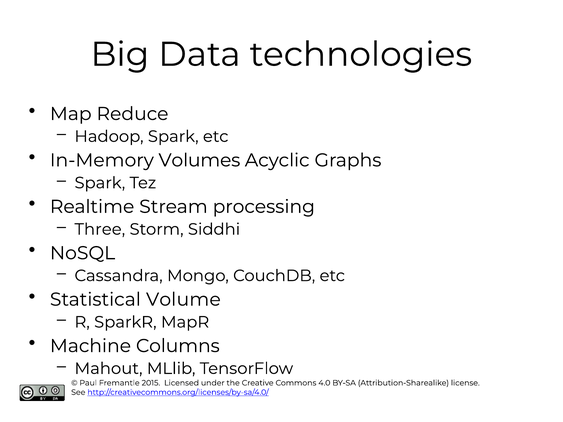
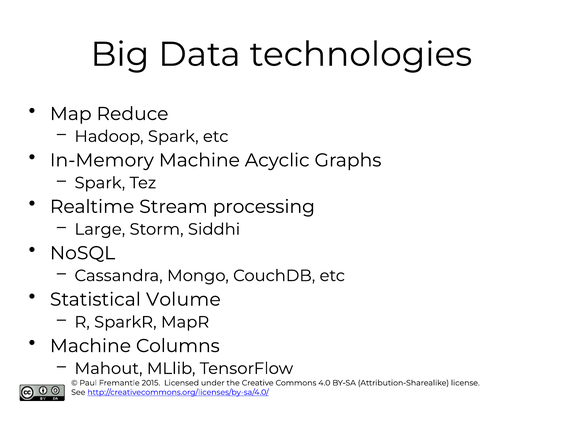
In-Memory Volumes: Volumes -> Machine
Three: Three -> Large
